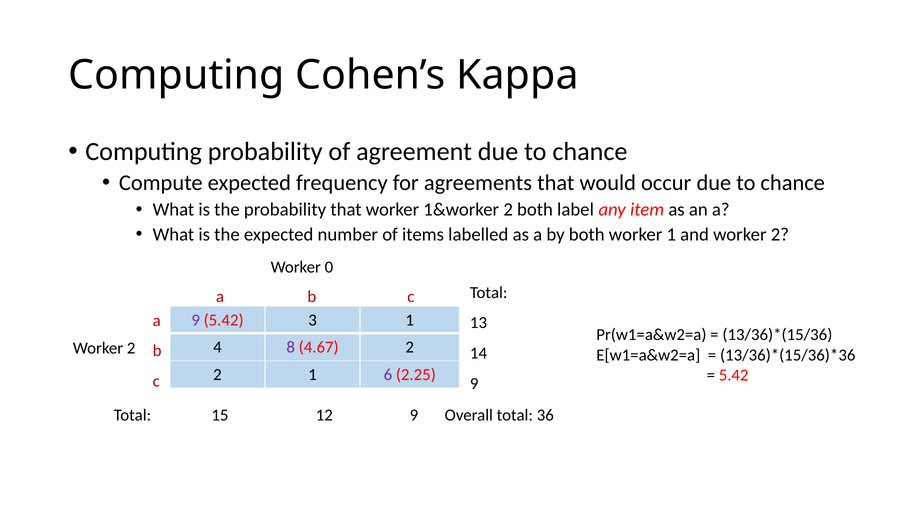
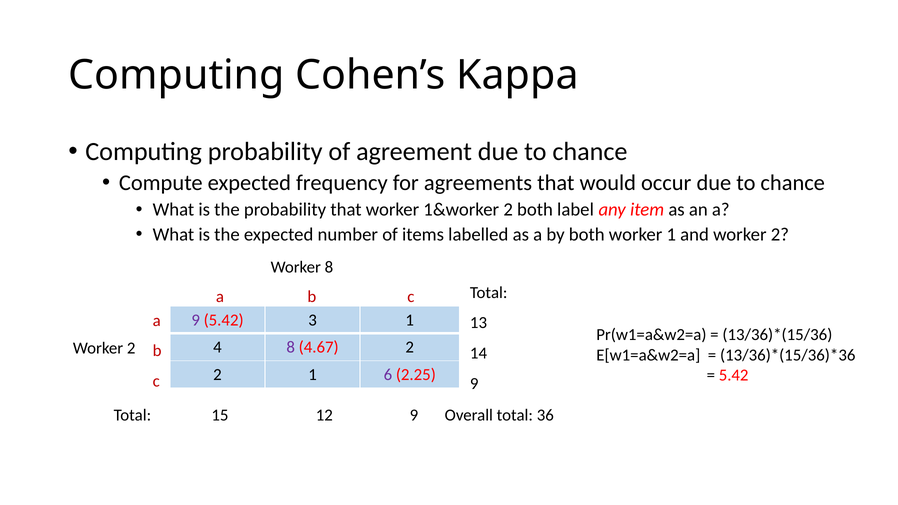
Worker 0: 0 -> 8
